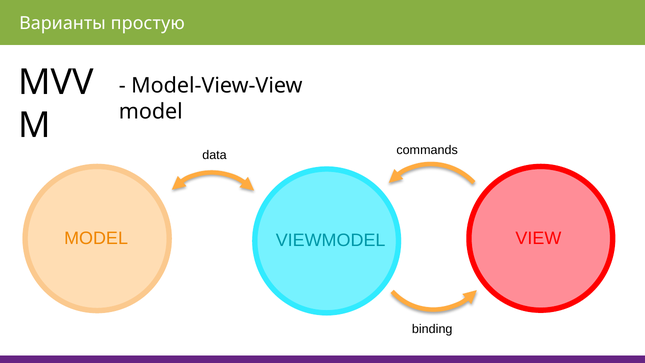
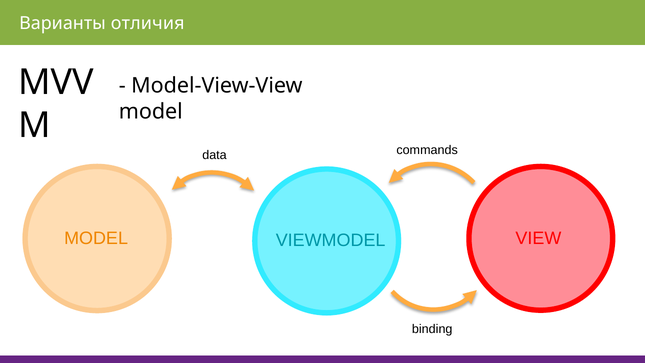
простую: простую -> отличия
